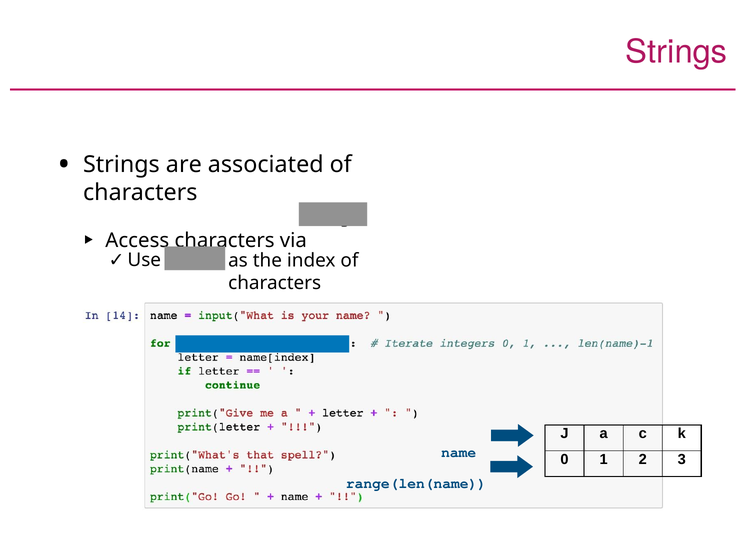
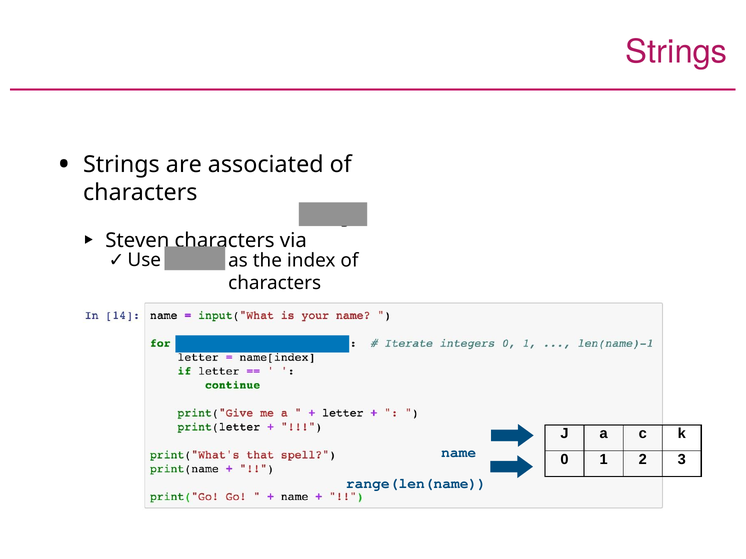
Access: Access -> Steven
